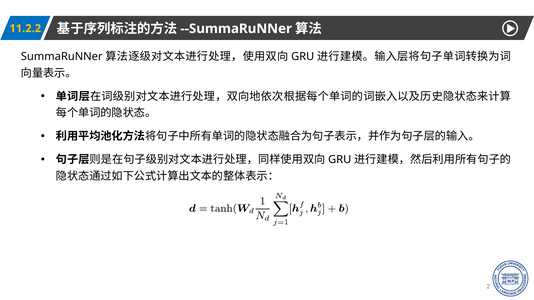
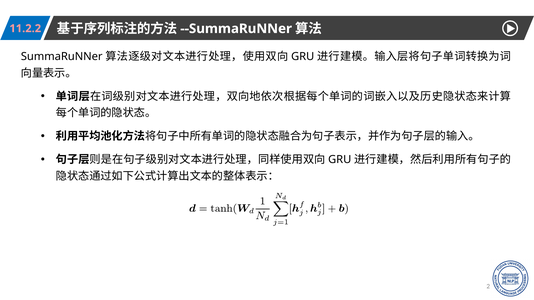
11.2.2 colour: yellow -> pink
